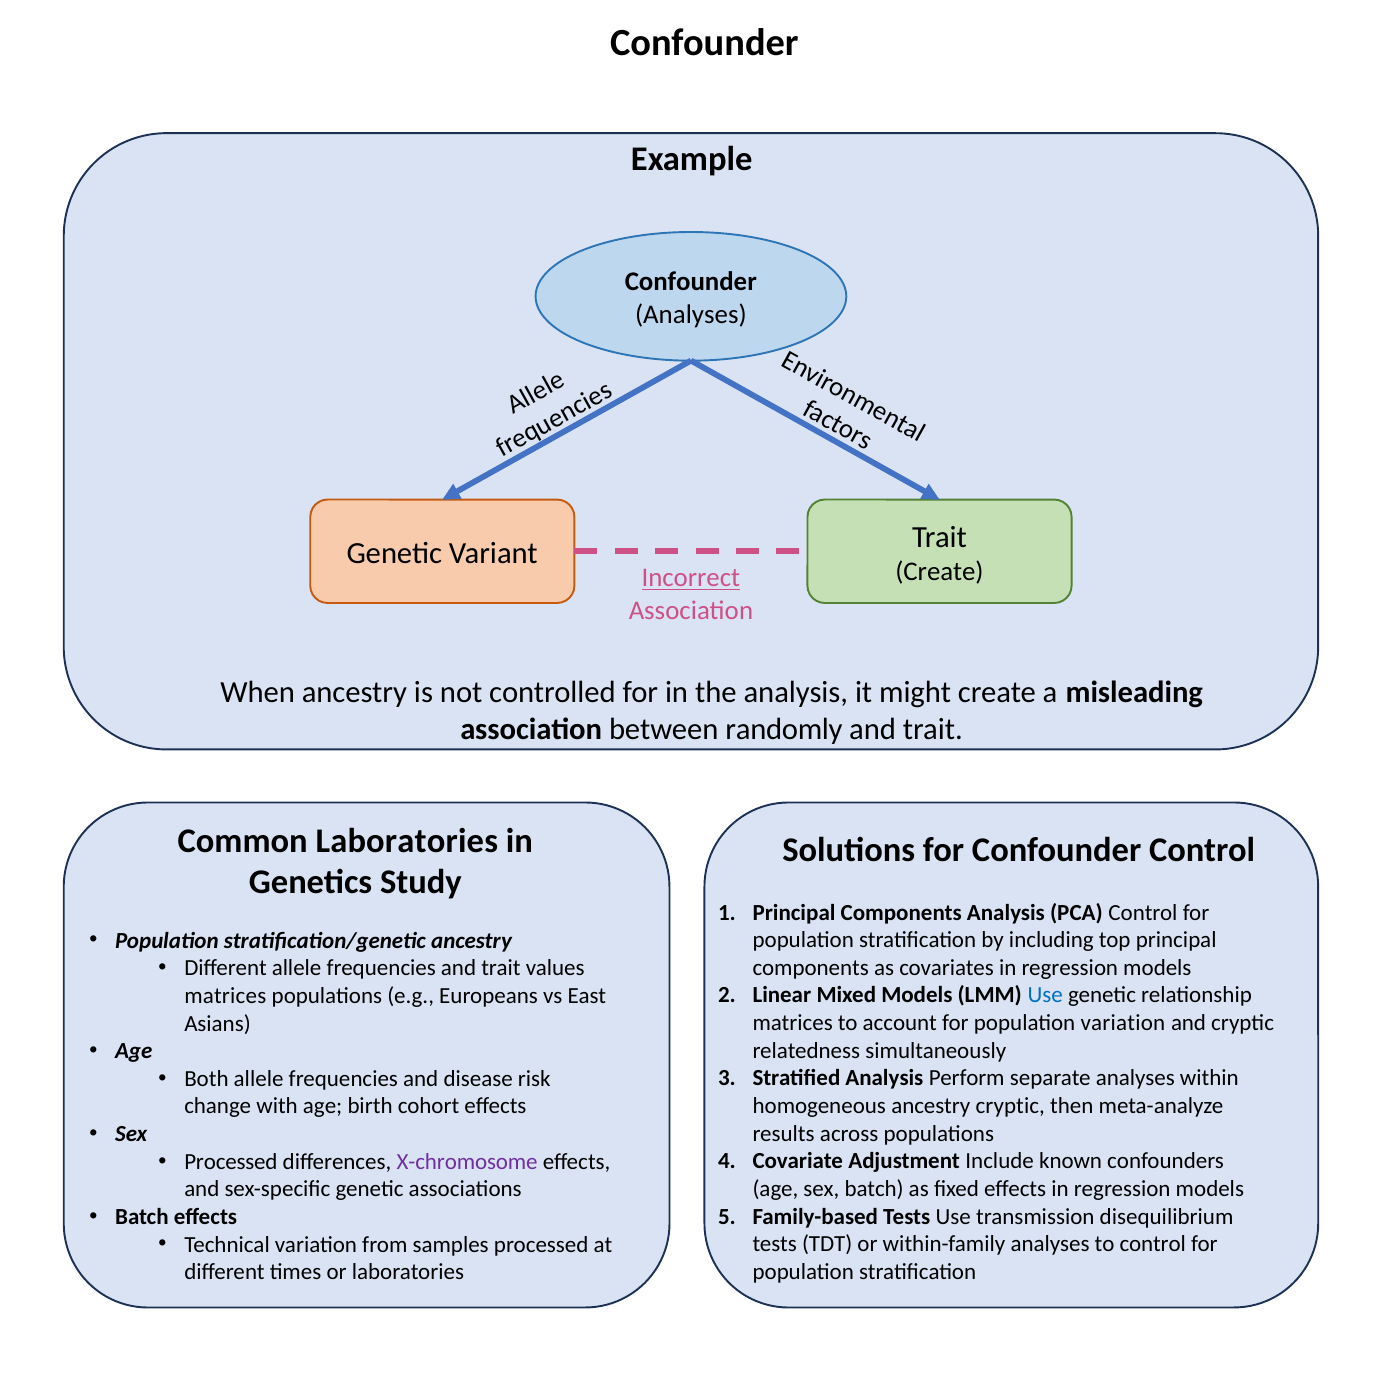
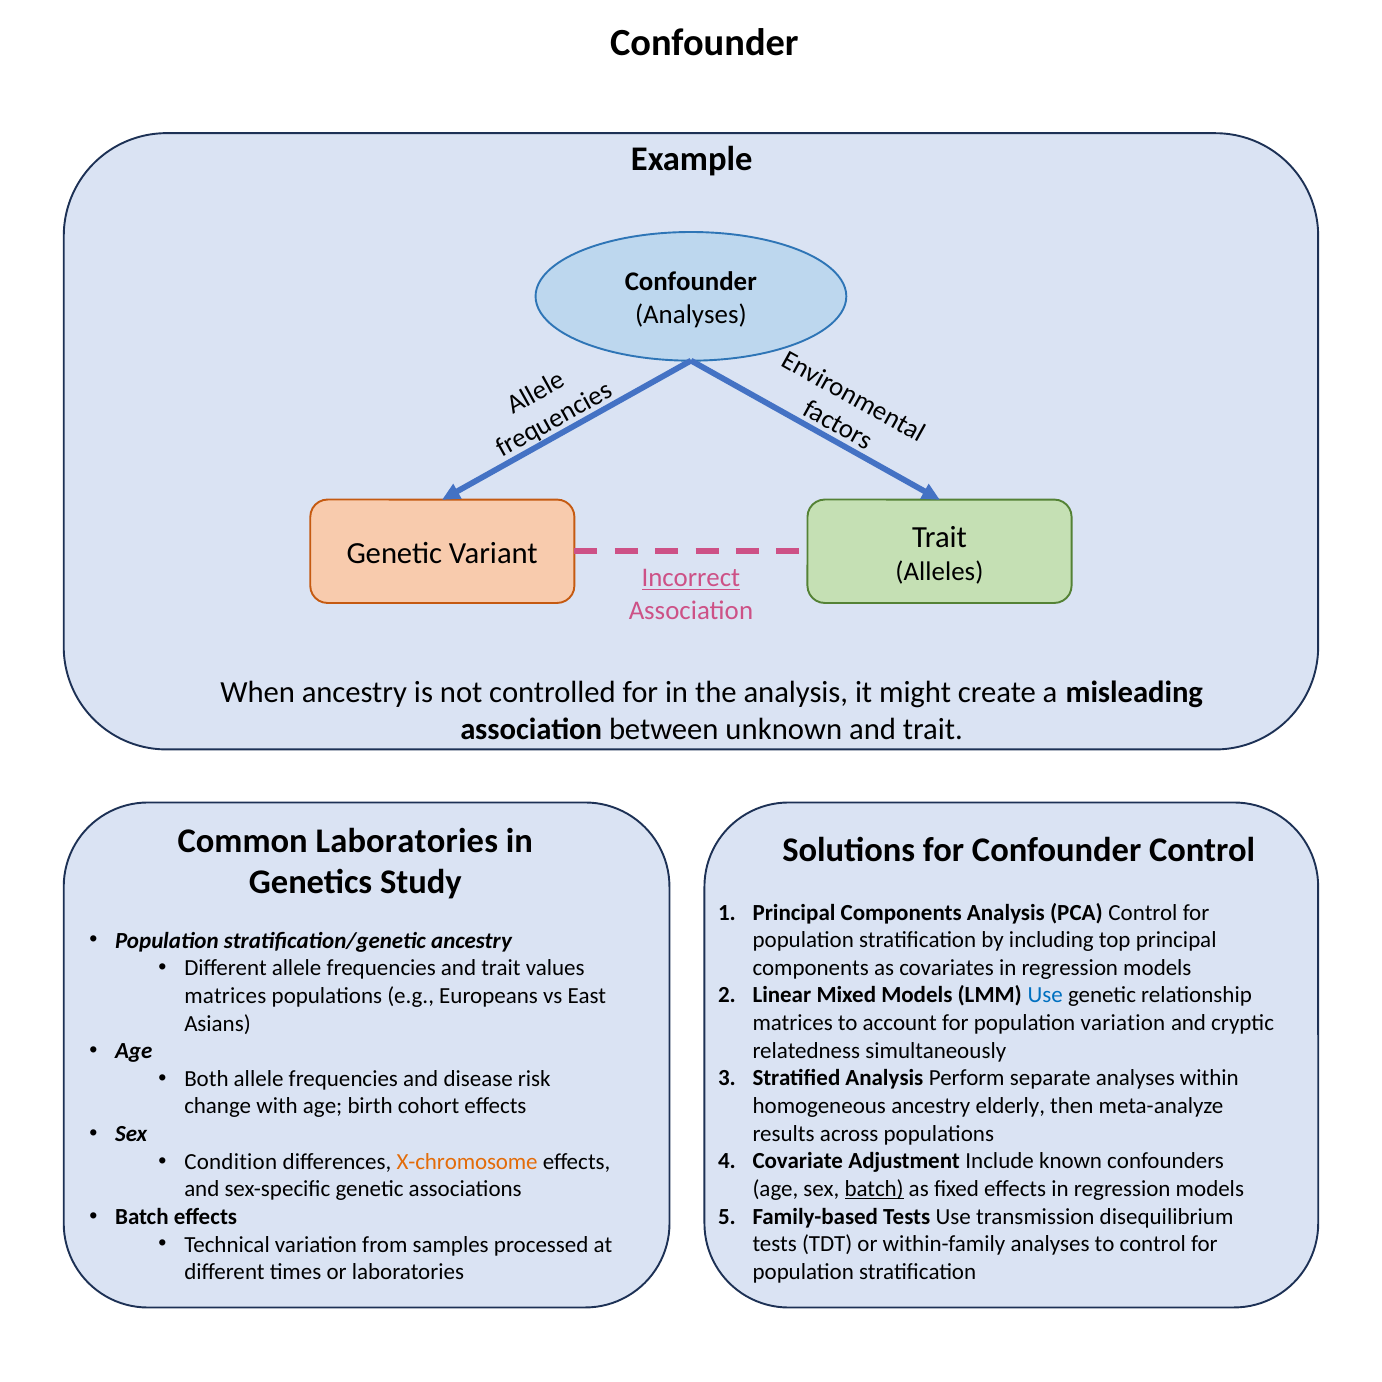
Create at (939, 572): Create -> Alleles
randomly: randomly -> unknown
ancestry cryptic: cryptic -> elderly
Processed at (231, 1162): Processed -> Condition
X-chromosome colour: purple -> orange
batch at (874, 1189) underline: none -> present
